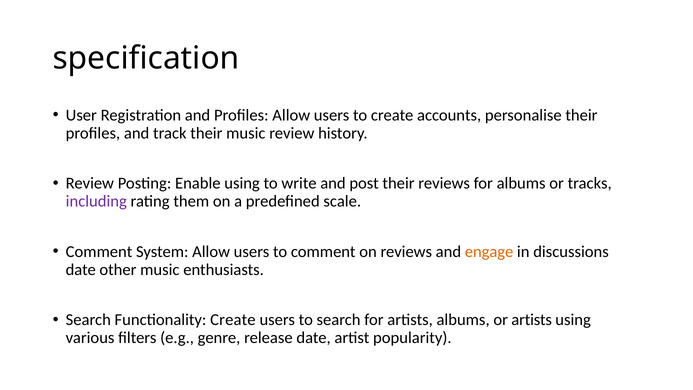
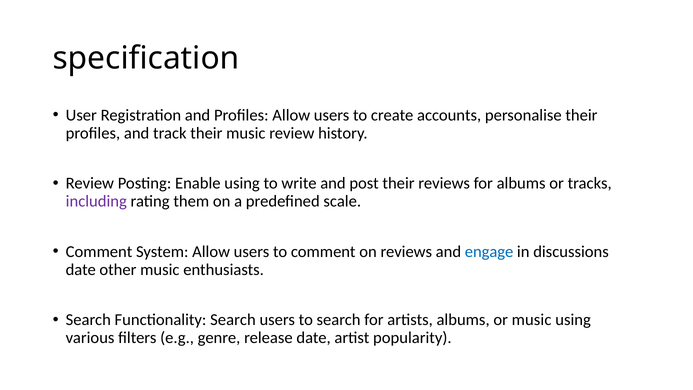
engage colour: orange -> blue
Functionality Create: Create -> Search
or artists: artists -> music
